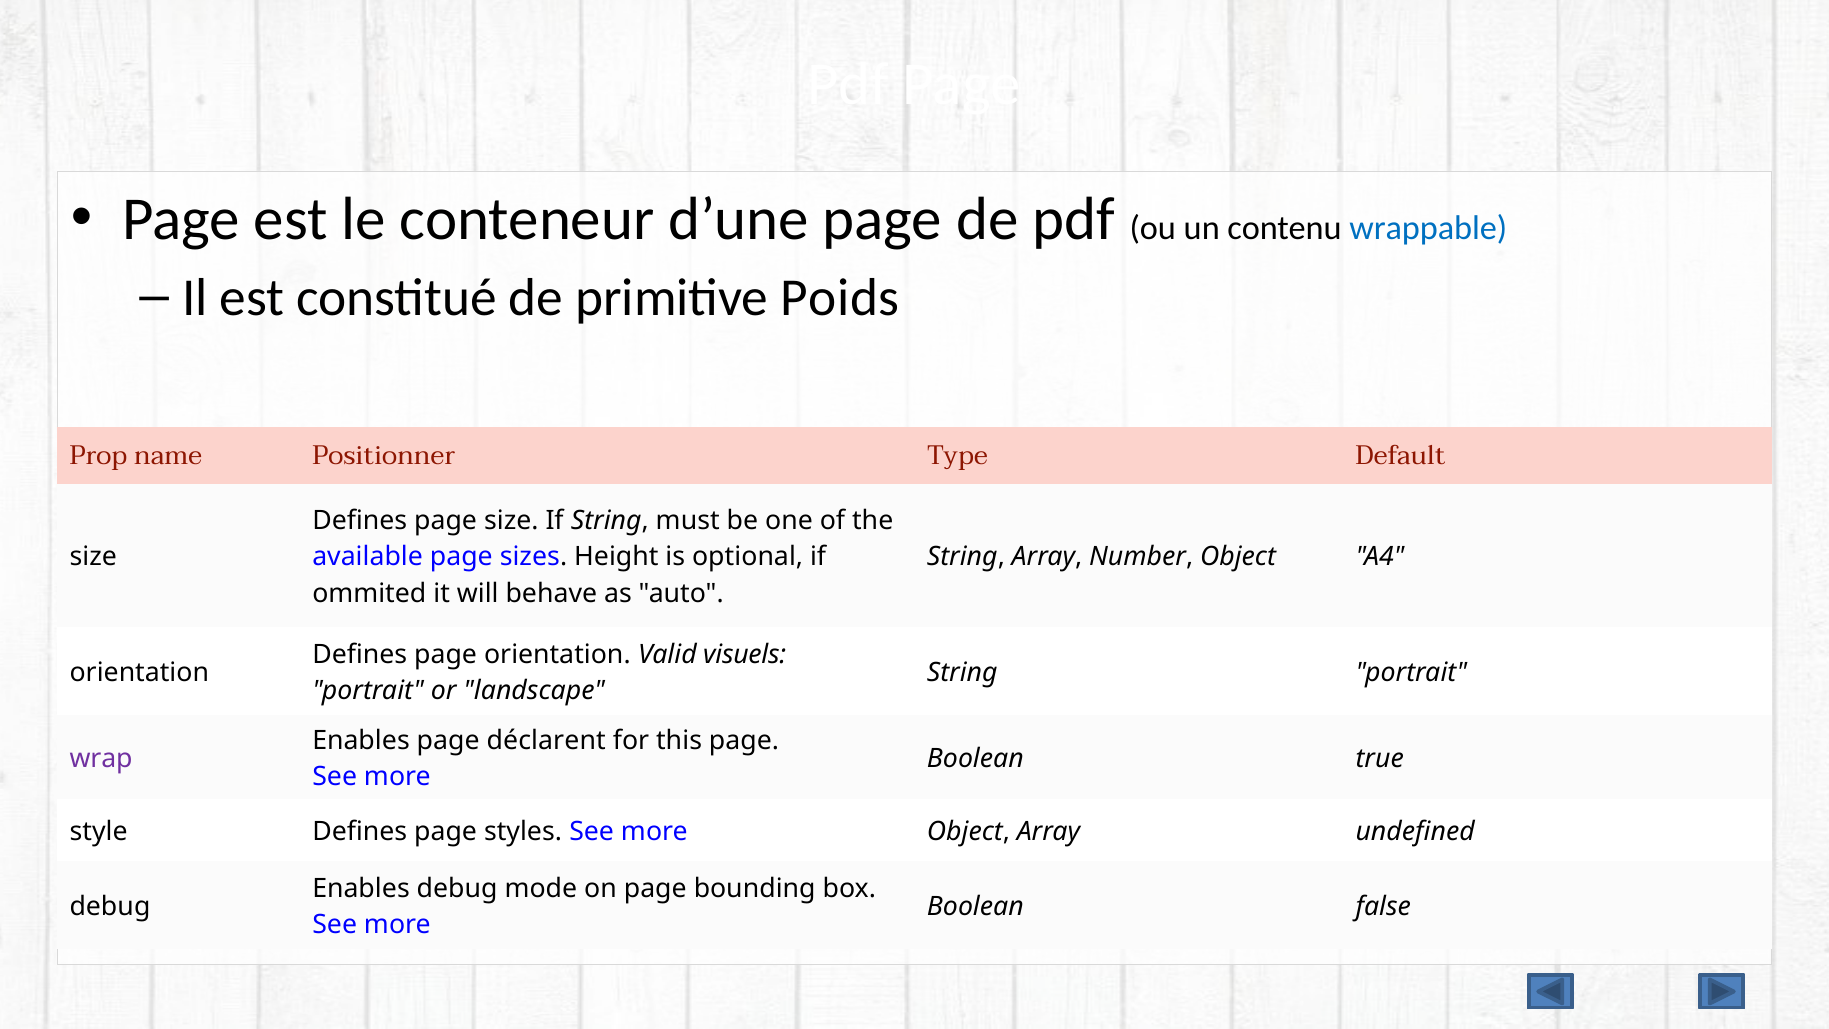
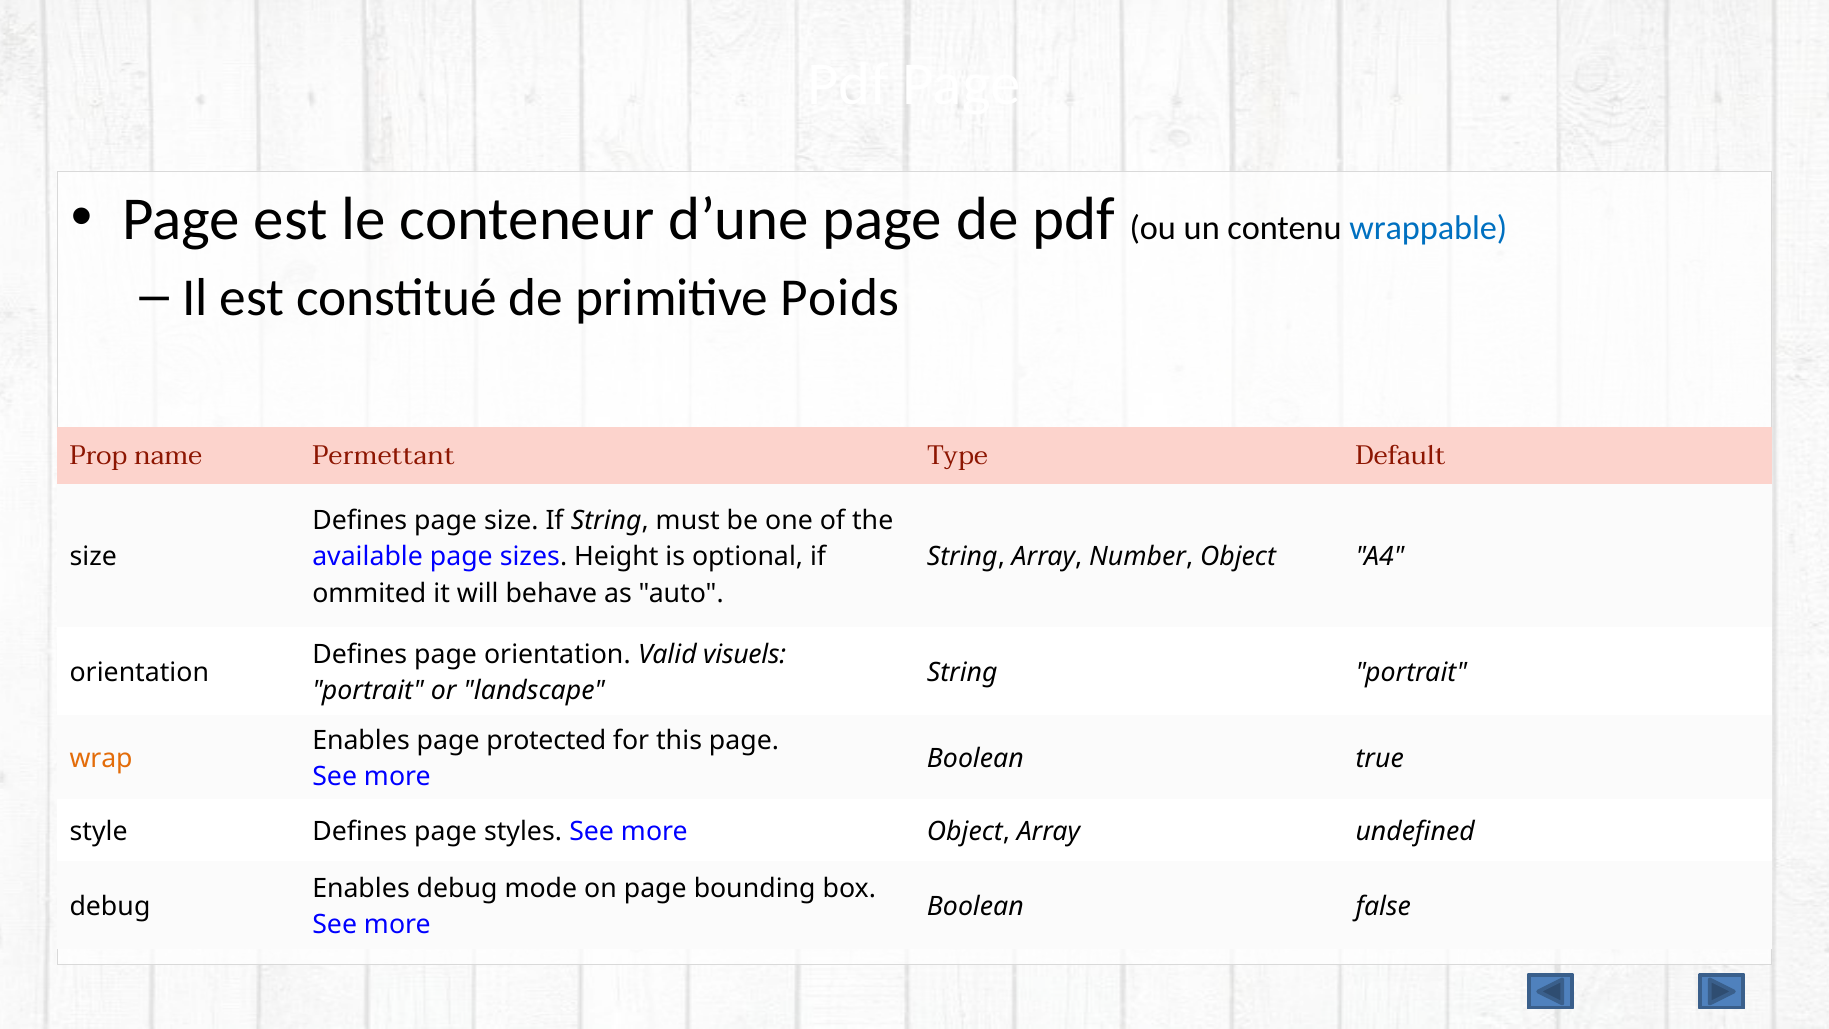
Positionner: Positionner -> Permettant
déclarent: déclarent -> protected
wrap colour: purple -> orange
